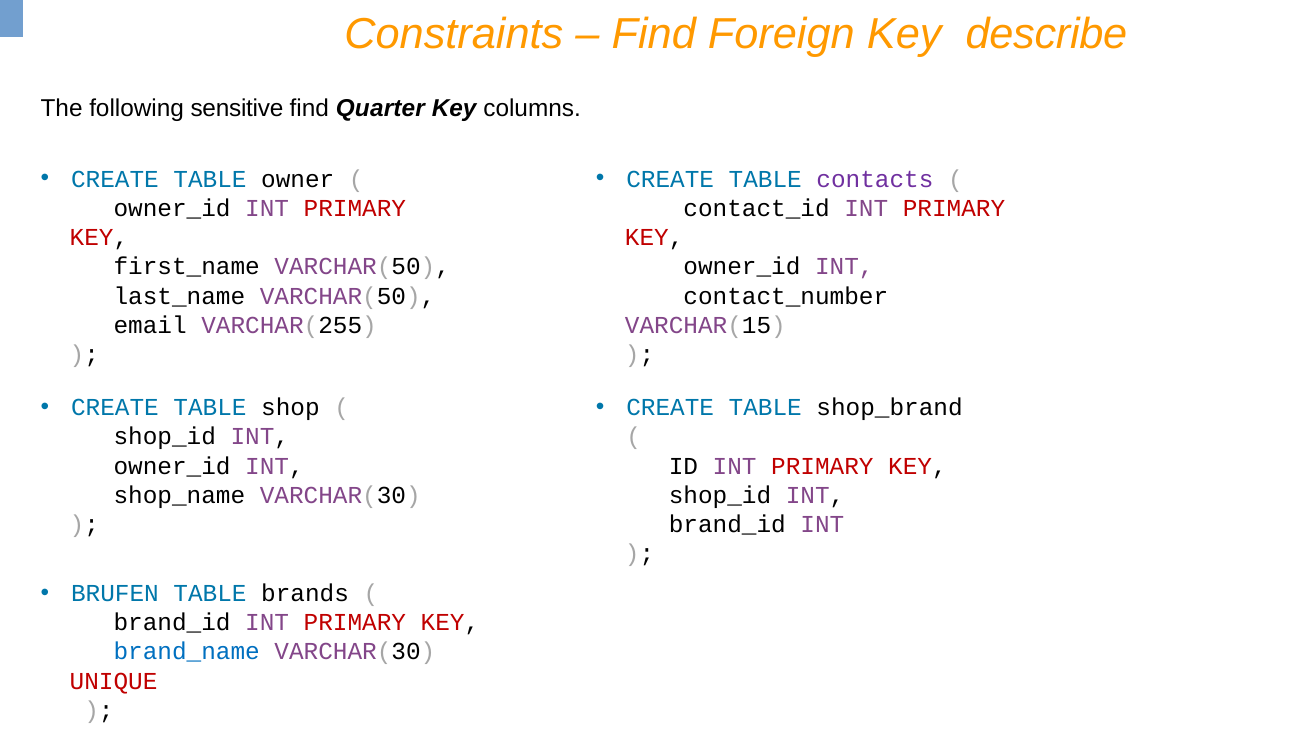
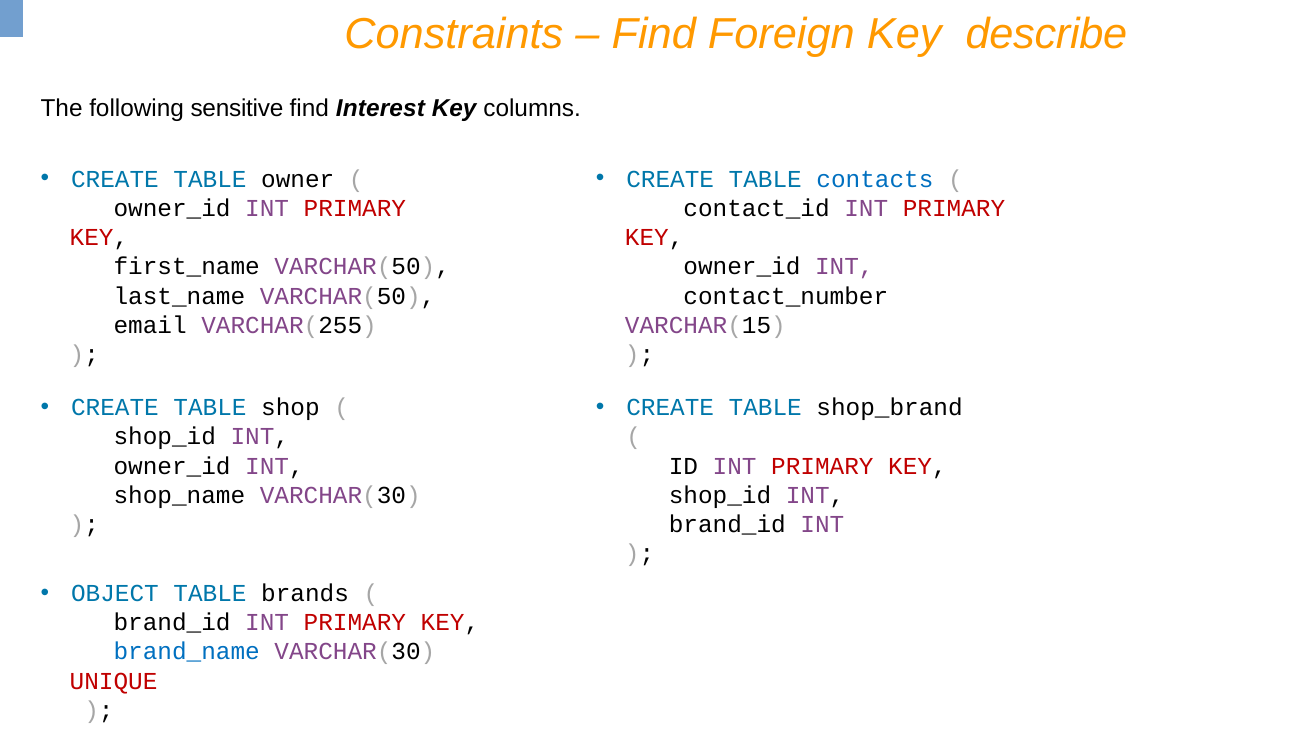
Quarter: Quarter -> Interest
contacts colour: purple -> blue
BRUFEN: BRUFEN -> OBJECT
